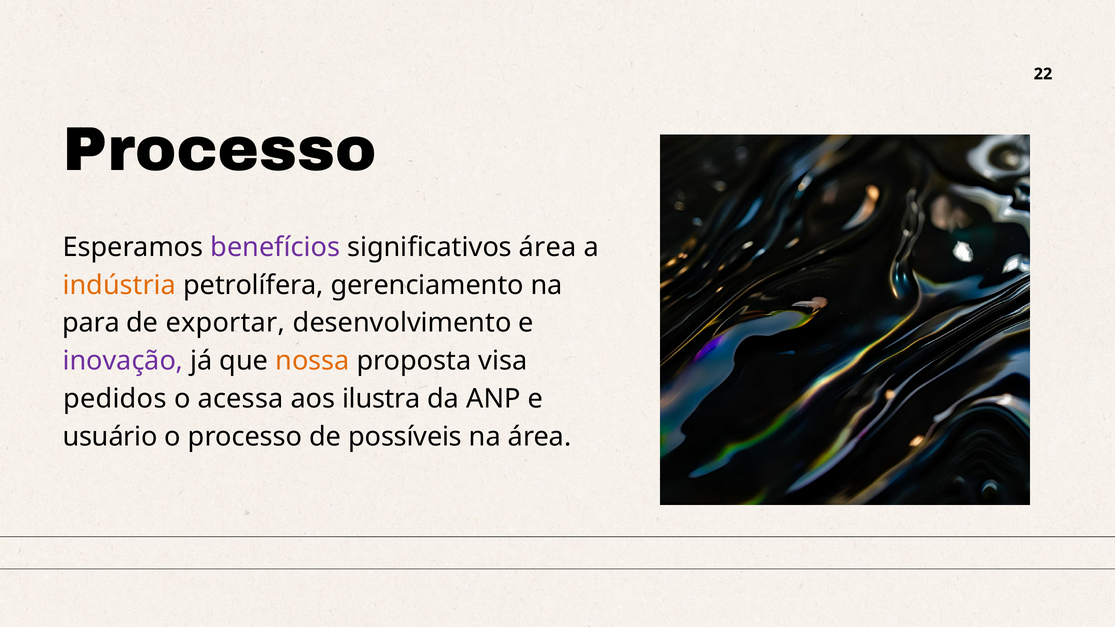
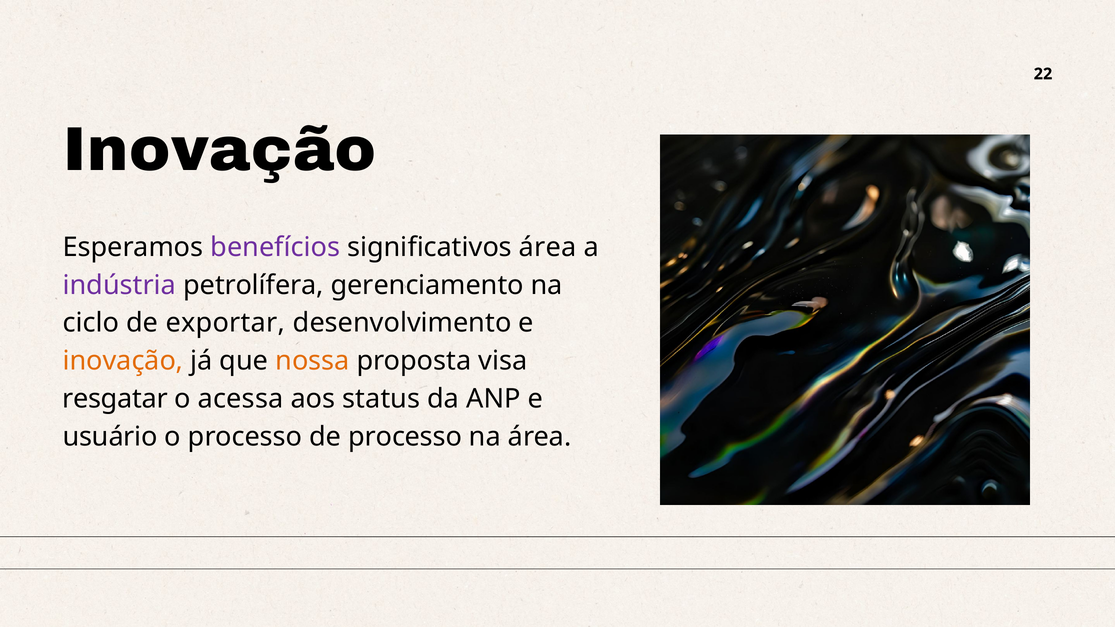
Processo at (220, 150): Processo -> Inovação
indústria colour: orange -> purple
para: para -> ciclo
inovação at (123, 361) colour: purple -> orange
pedidos: pedidos -> resgatar
ilustra: ilustra -> status
de possíveis: possíveis -> processo
